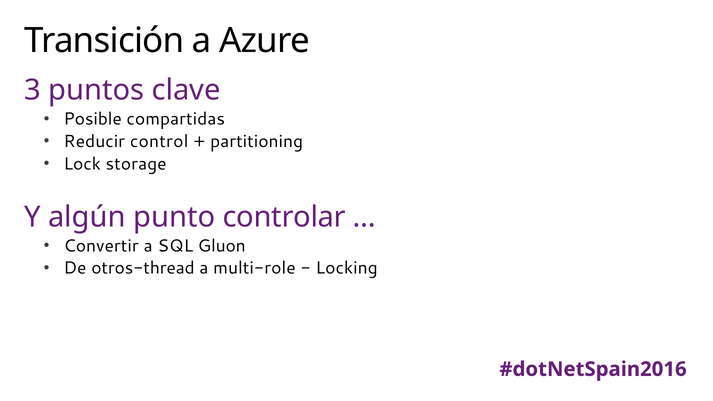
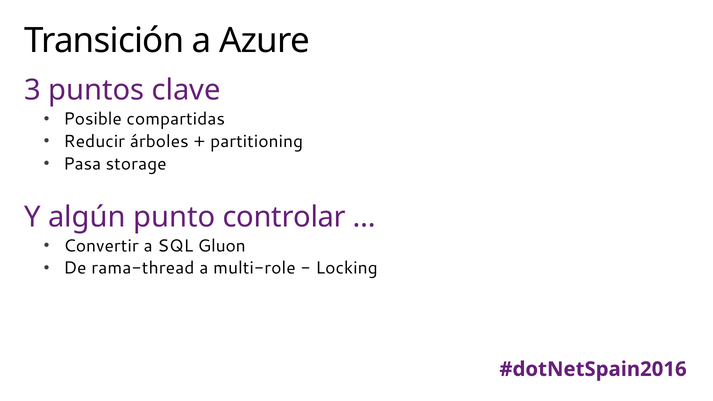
control: control -> árboles
Lock: Lock -> Pasa
otros-thread: otros-thread -> rama-thread
